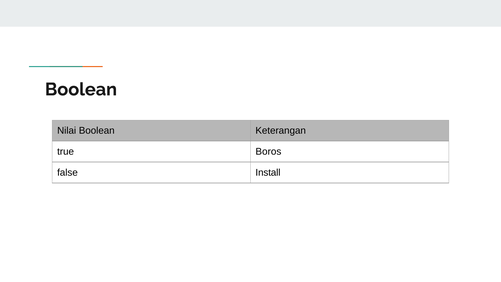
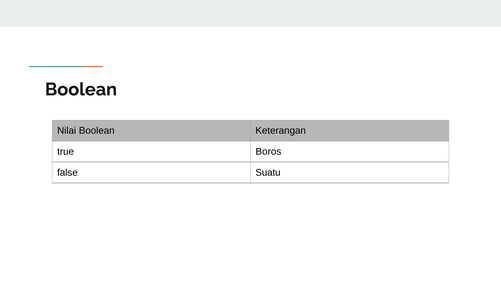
Install: Install -> Suatu
